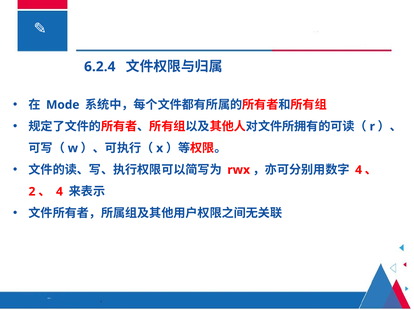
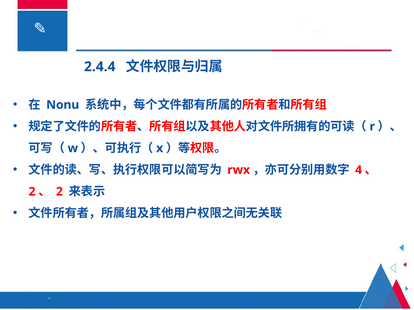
6.2.4: 6.2.4 -> 2.4.4
Mode: Mode -> Nonu
4 at (59, 192): 4 -> 2
